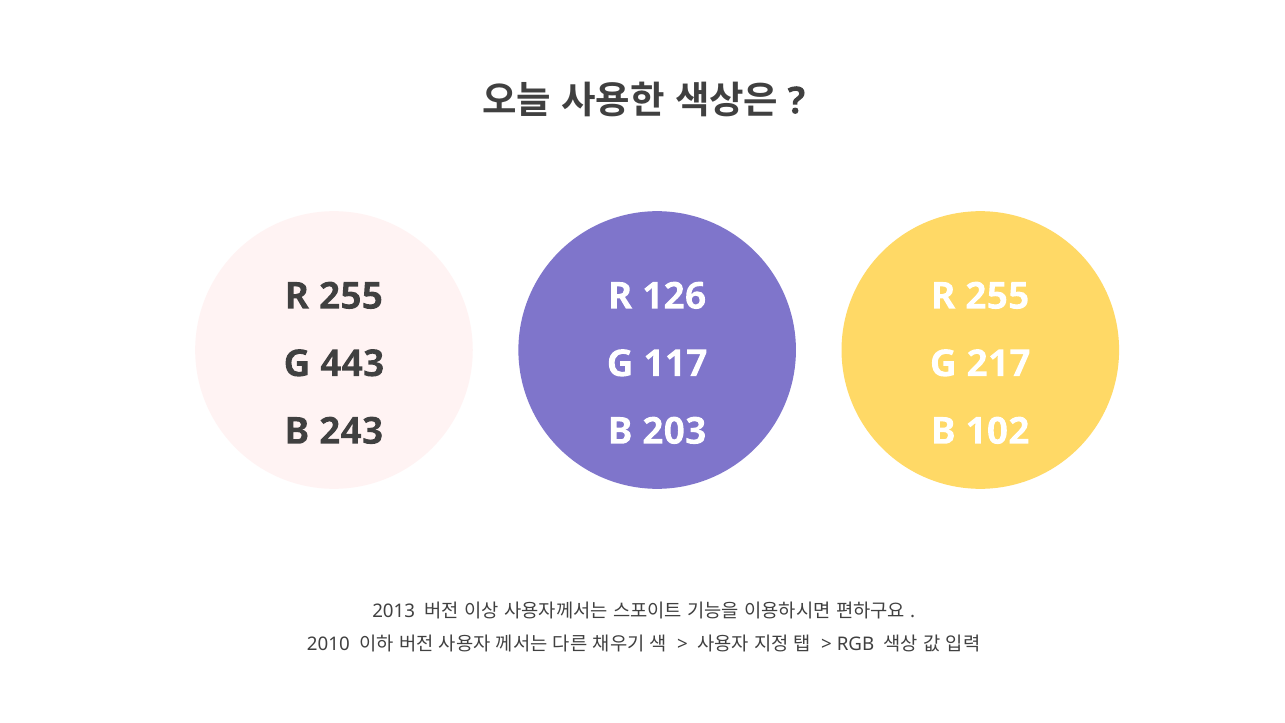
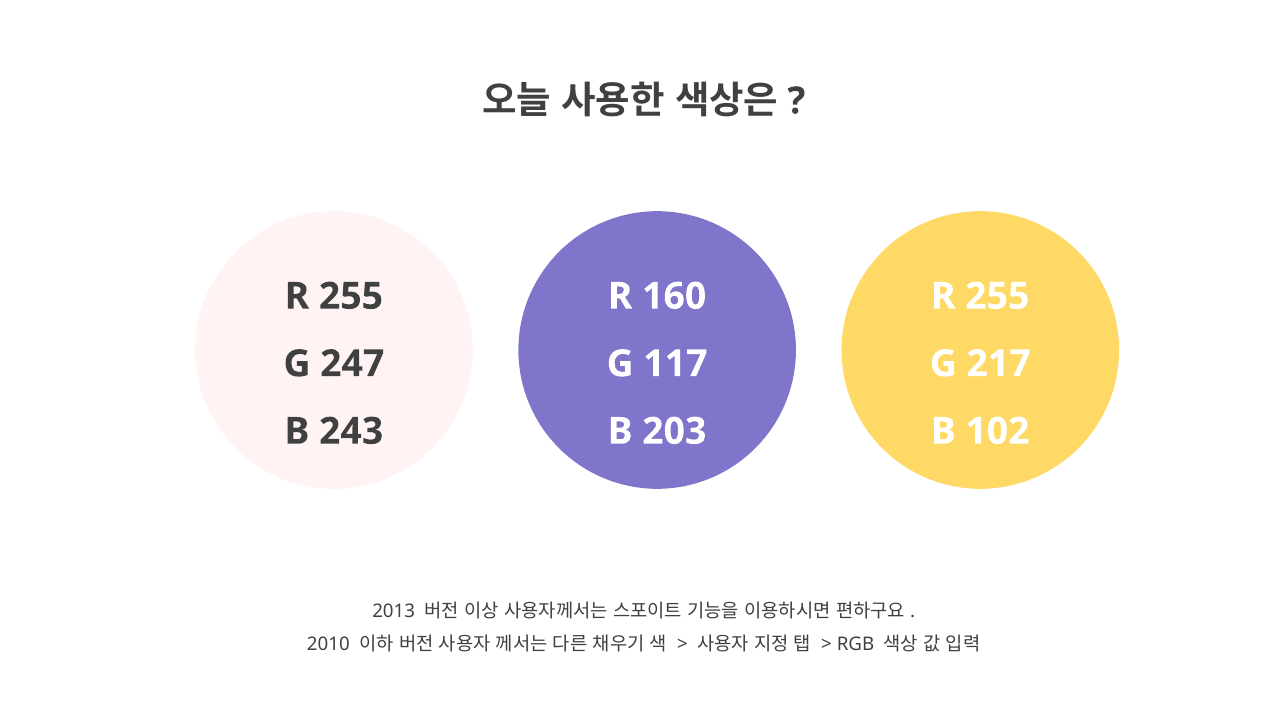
126: 126 -> 160
443: 443 -> 247
